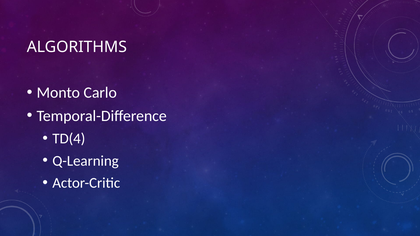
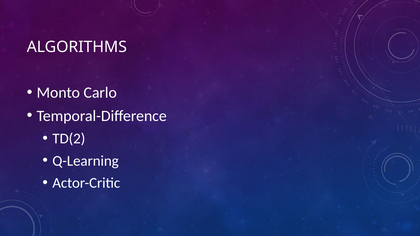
TD(4: TD(4 -> TD(2
